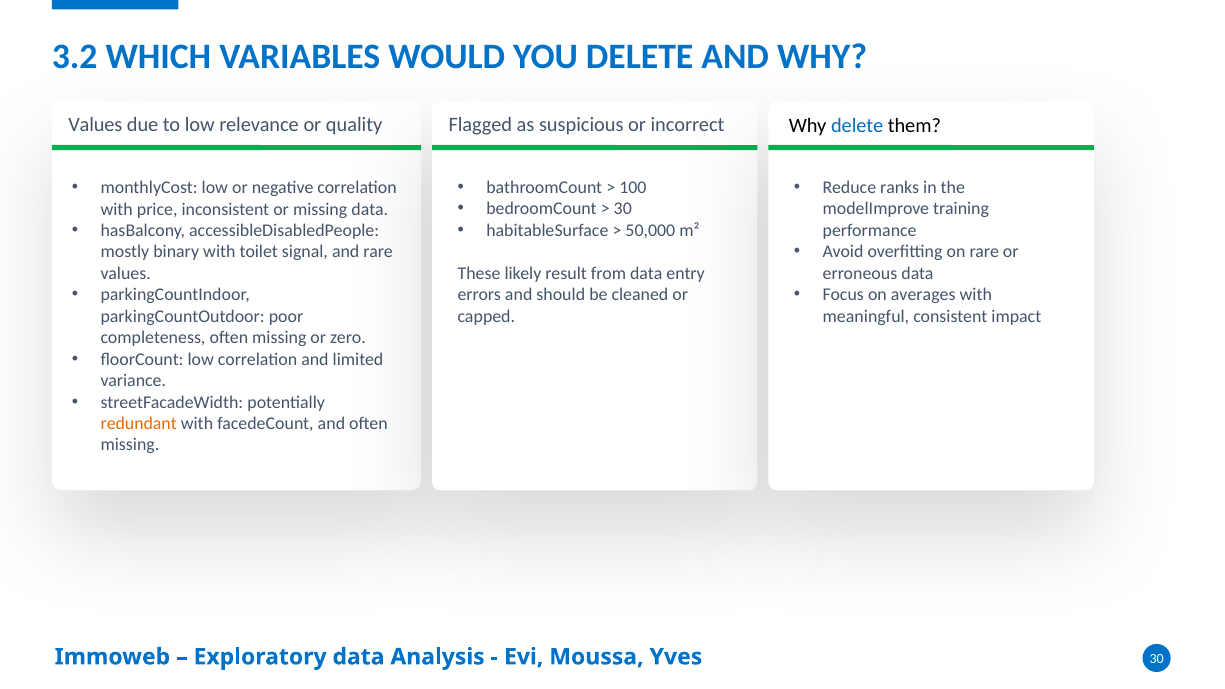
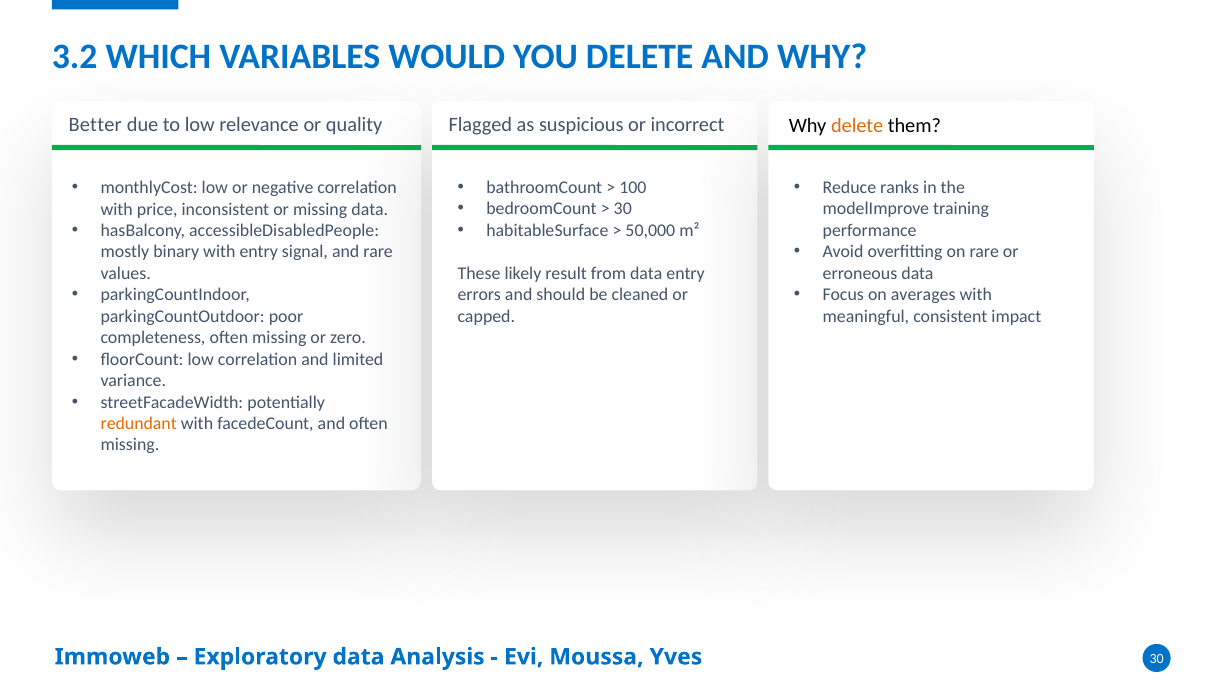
Values at (95, 124): Values -> Better
delete at (857, 125) colour: blue -> orange
with toilet: toilet -> entry
